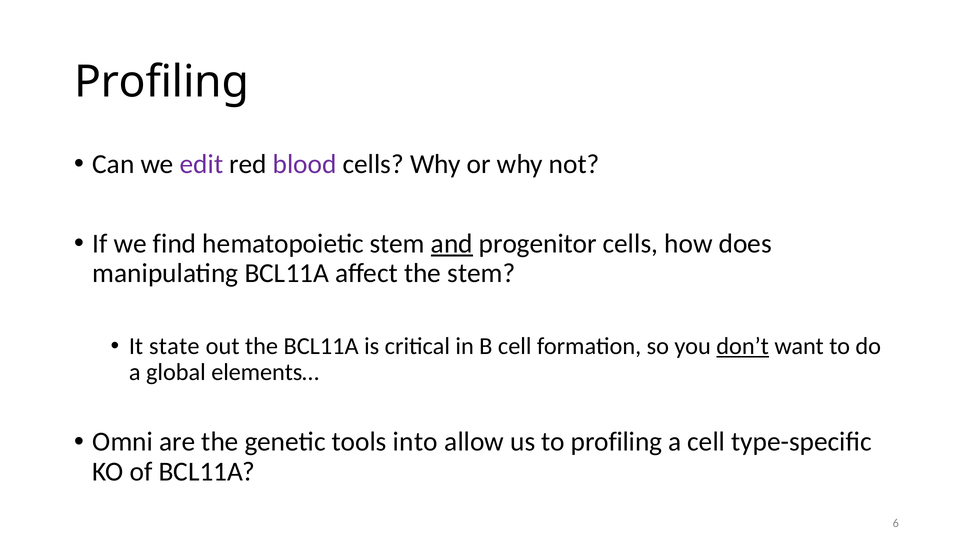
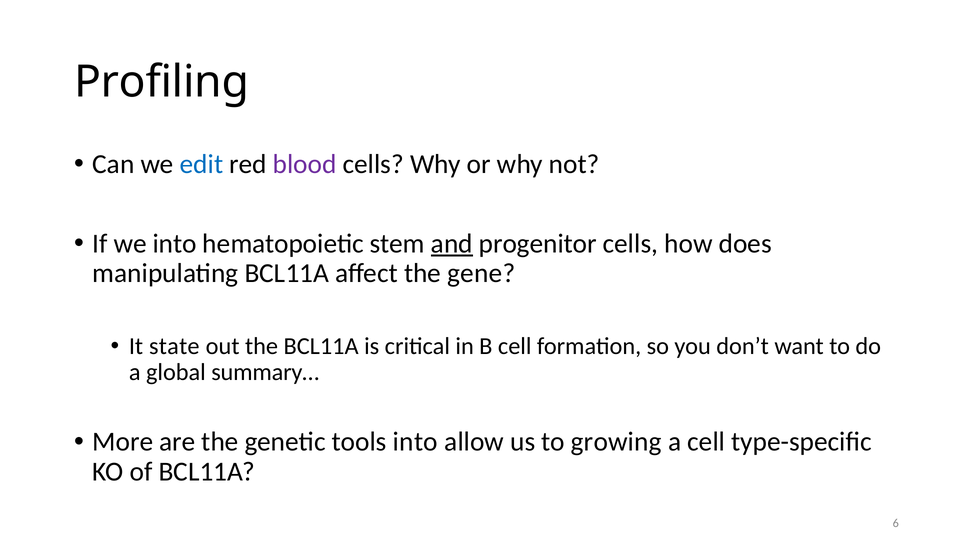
edit colour: purple -> blue
we find: find -> into
the stem: stem -> gene
don’t underline: present -> none
elements…: elements… -> summary…
Omni: Omni -> More
to profiling: profiling -> growing
